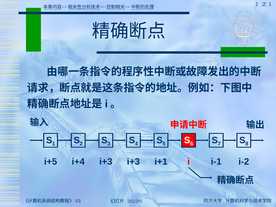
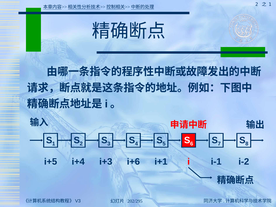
i+3 i+3: i+3 -> i+6
